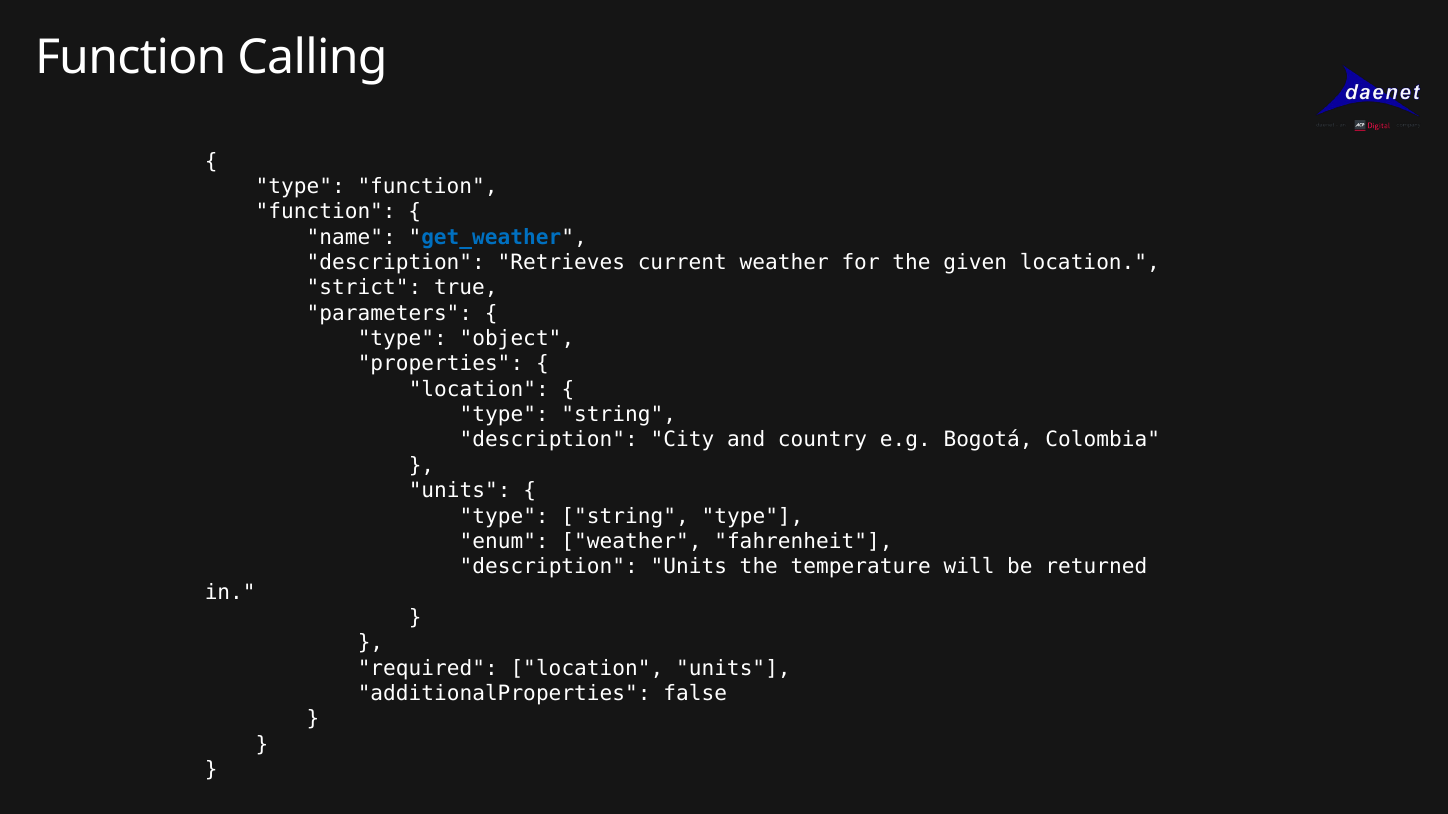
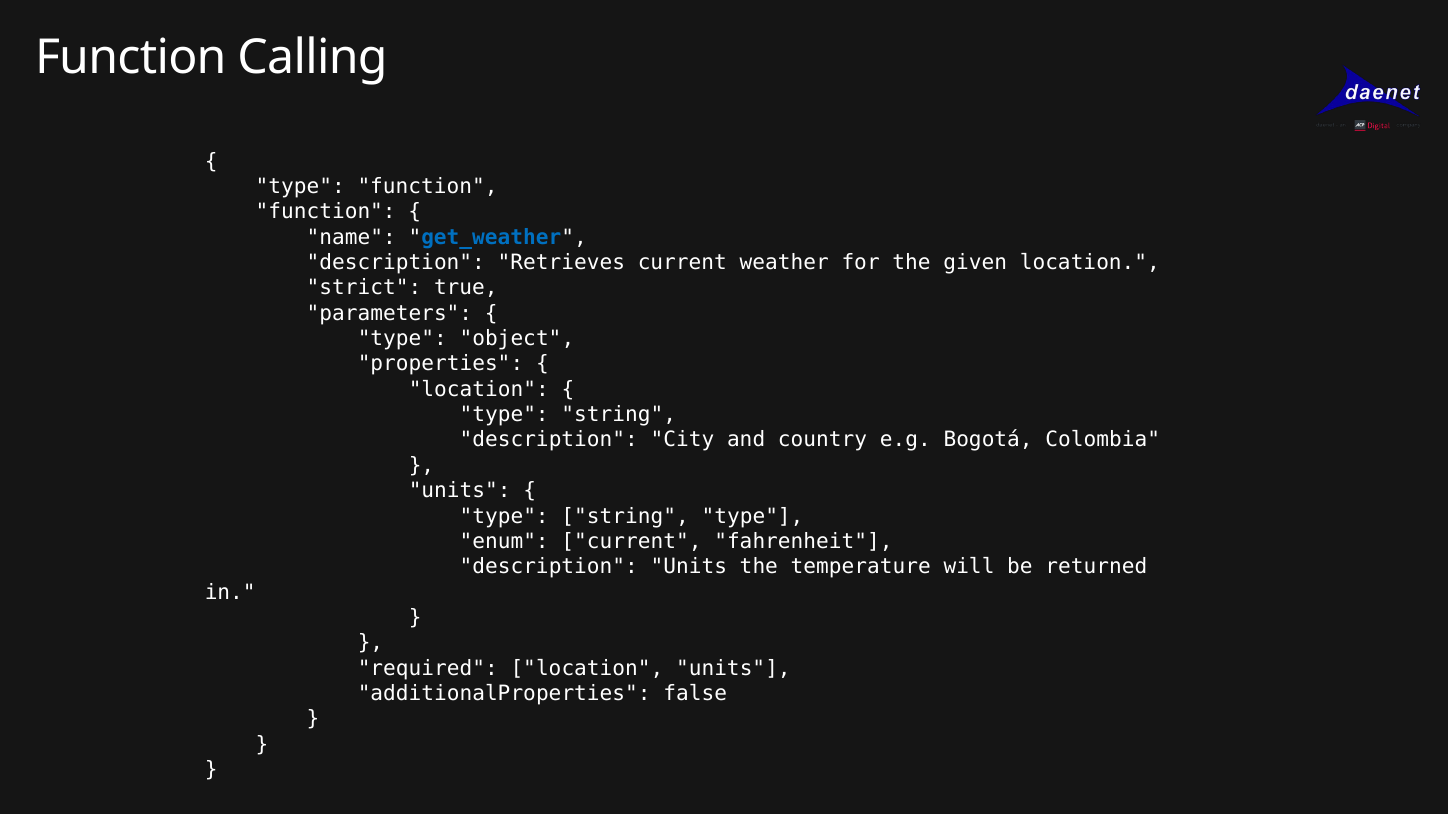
enum weather: weather -> current
